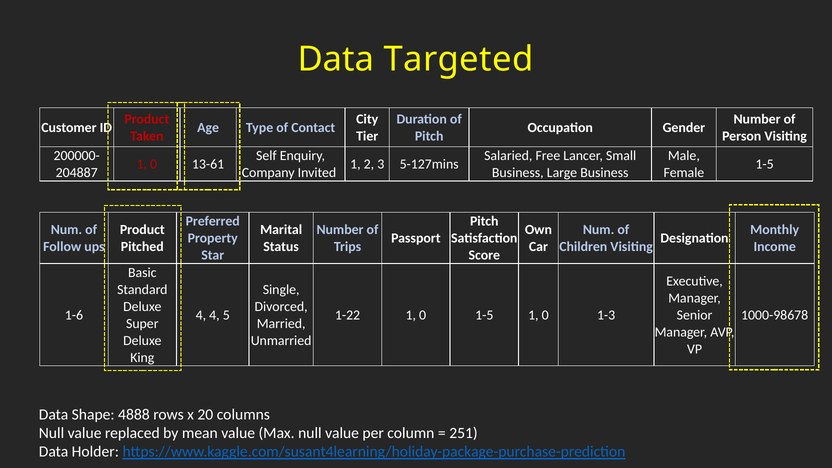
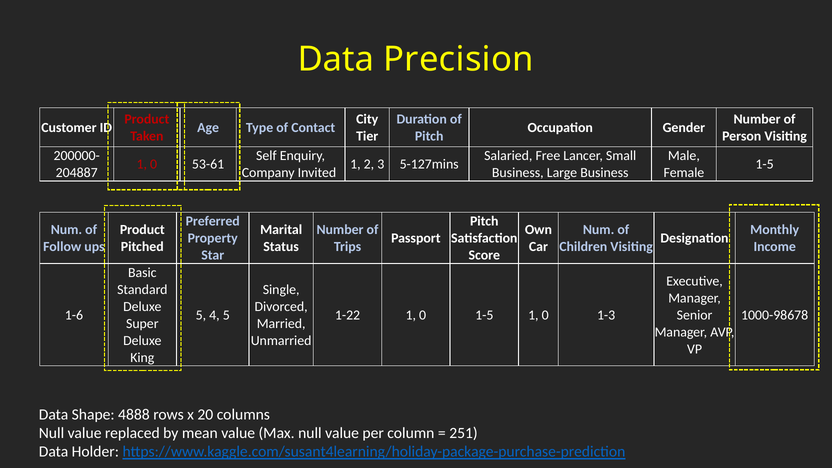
Targeted: Targeted -> Precision
13-61: 13-61 -> 53-61
4 at (201, 315): 4 -> 5
